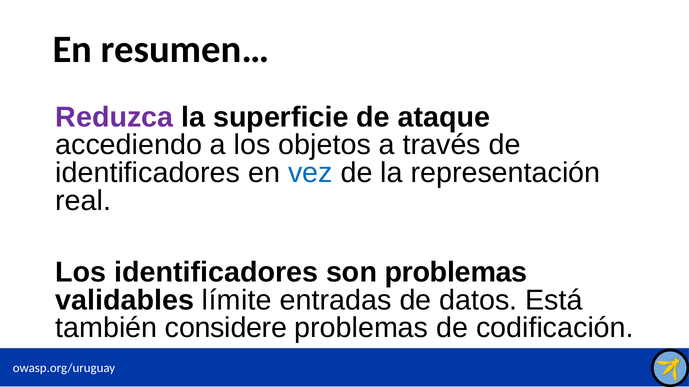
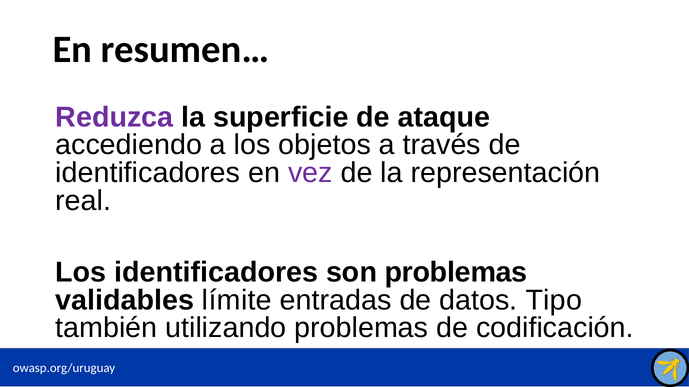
vez colour: blue -> purple
Está: Está -> Tipo
considere: considere -> utilizando
